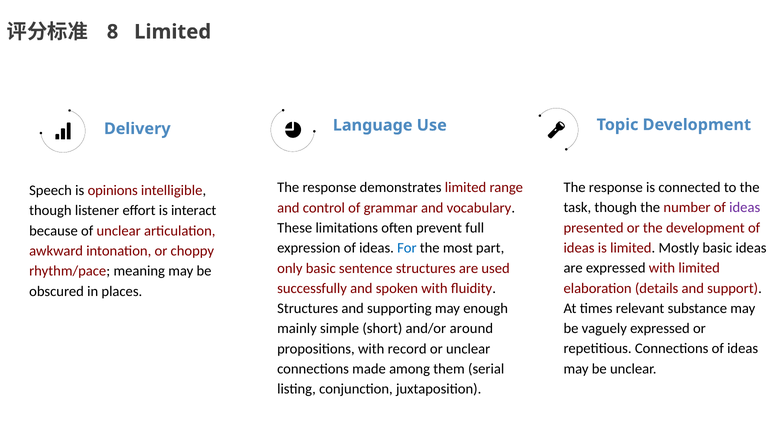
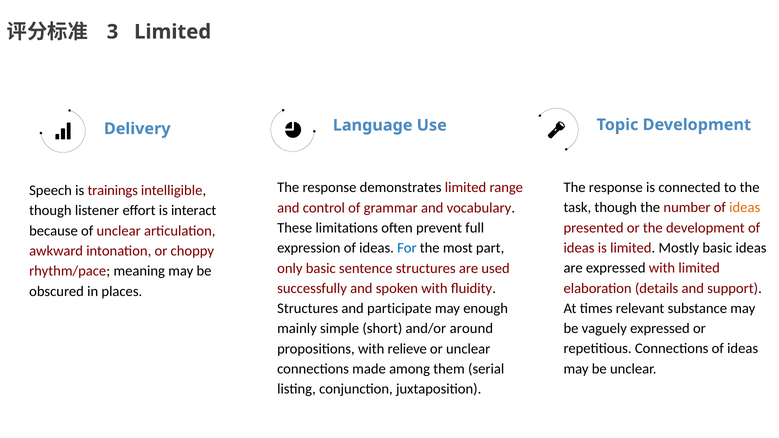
8: 8 -> 3
opinions: opinions -> trainings
ideas at (745, 208) colour: purple -> orange
supporting: supporting -> participate
record: record -> relieve
